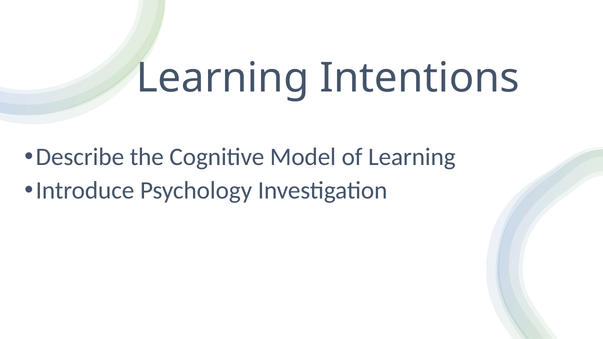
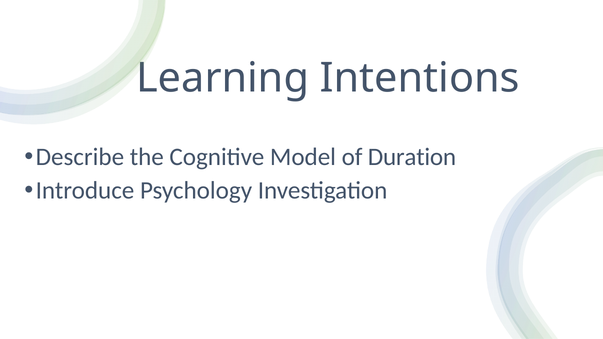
of Learning: Learning -> Duration
